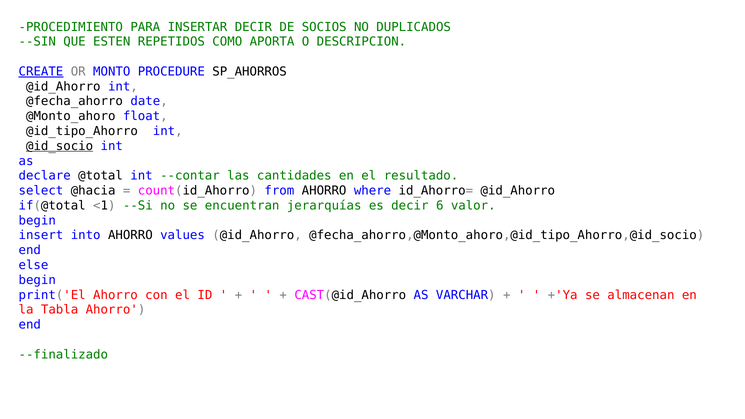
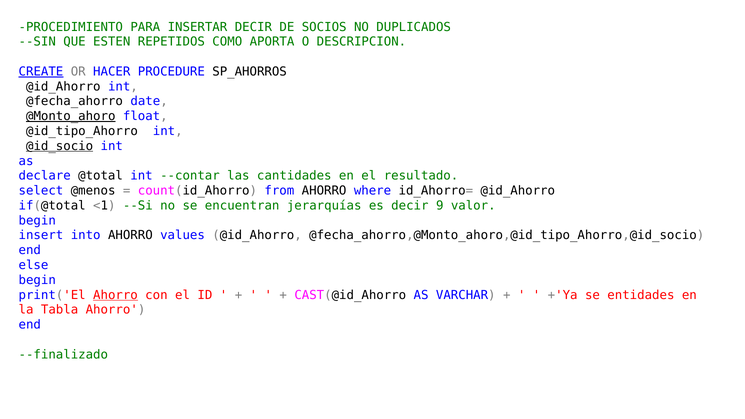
MONTO: MONTO -> HACER
@Monto_ahoro underline: none -> present
@hacia: @hacia -> @menos
6: 6 -> 9
Ahorro at (115, 295) underline: none -> present
almacenan: almacenan -> entidades
